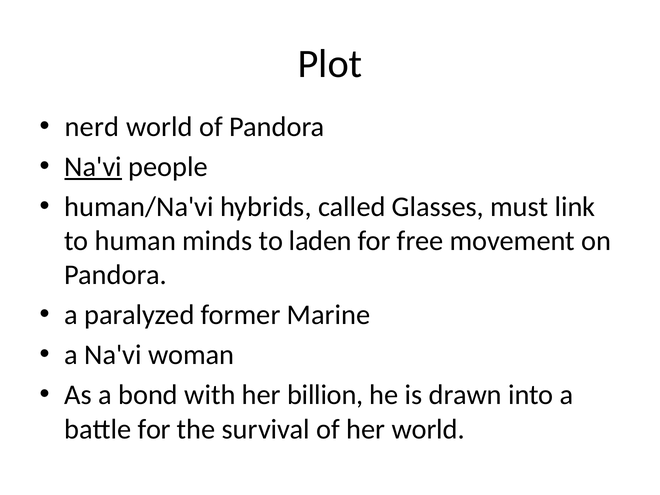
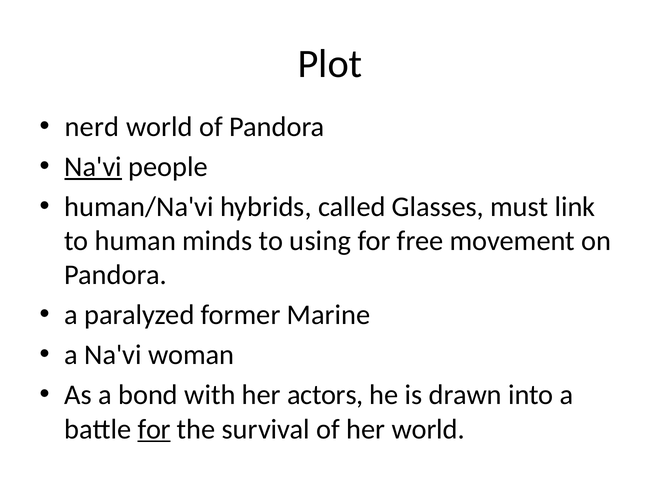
laden: laden -> using
billion: billion -> actors
for at (154, 429) underline: none -> present
